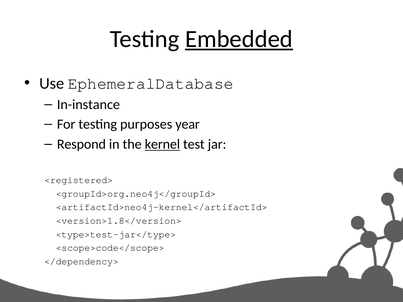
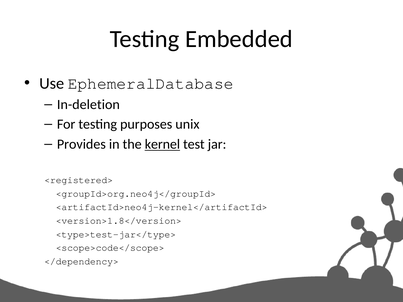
Embedded underline: present -> none
In-instance: In-instance -> In-deletion
year: year -> unix
Respond: Respond -> Provides
